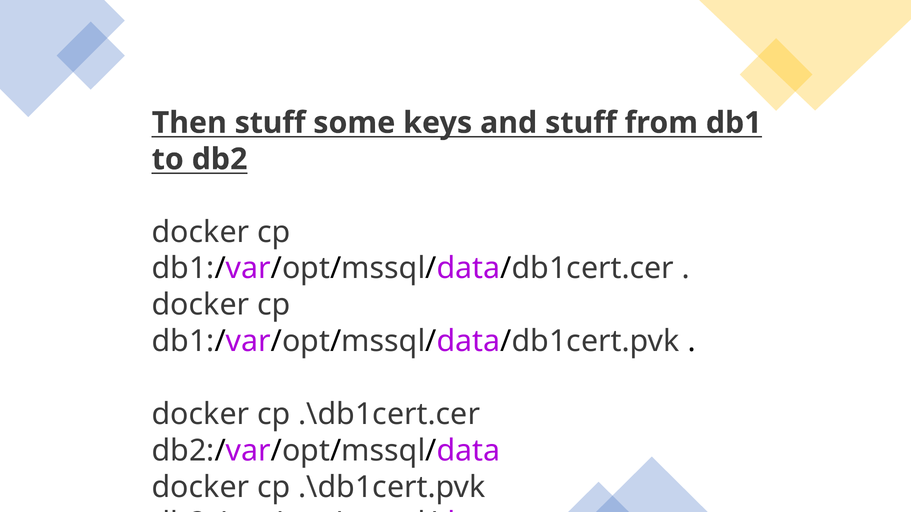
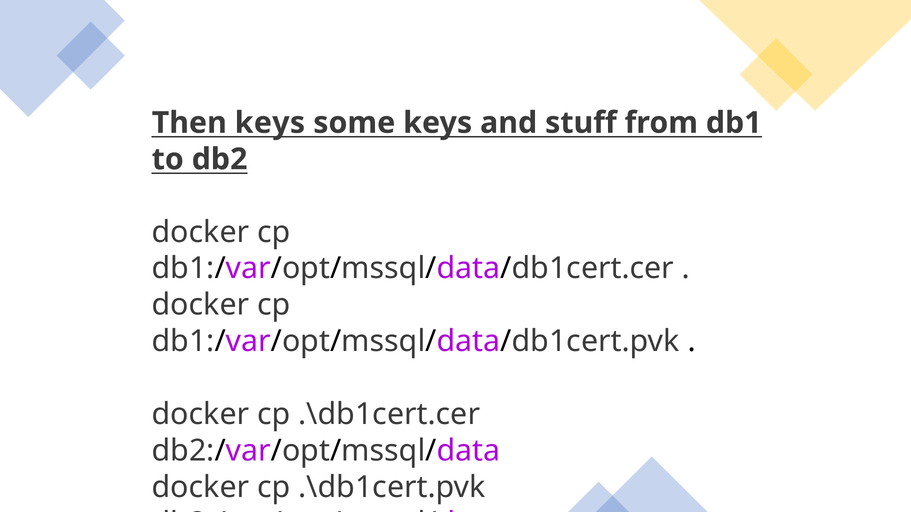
Then stuff: stuff -> keys
